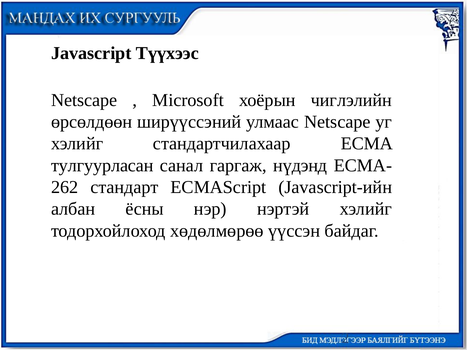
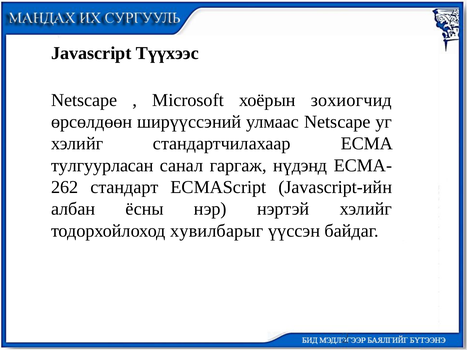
чиглэлийн: чиглэлийн -> зохиогчид
хөдөлмөрөө: хөдөлмөрөө -> хувилбарыг
